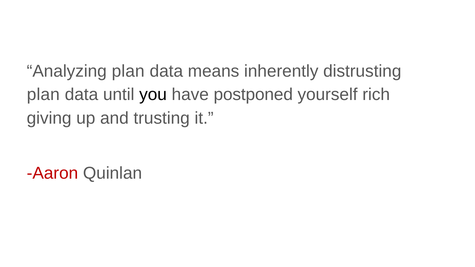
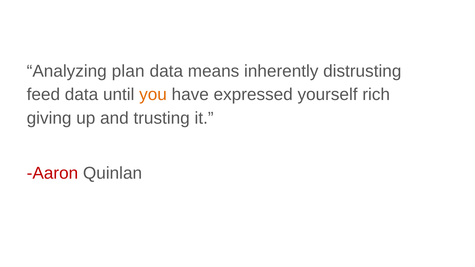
plan at (43, 95): plan -> feed
you colour: black -> orange
postponed: postponed -> expressed
